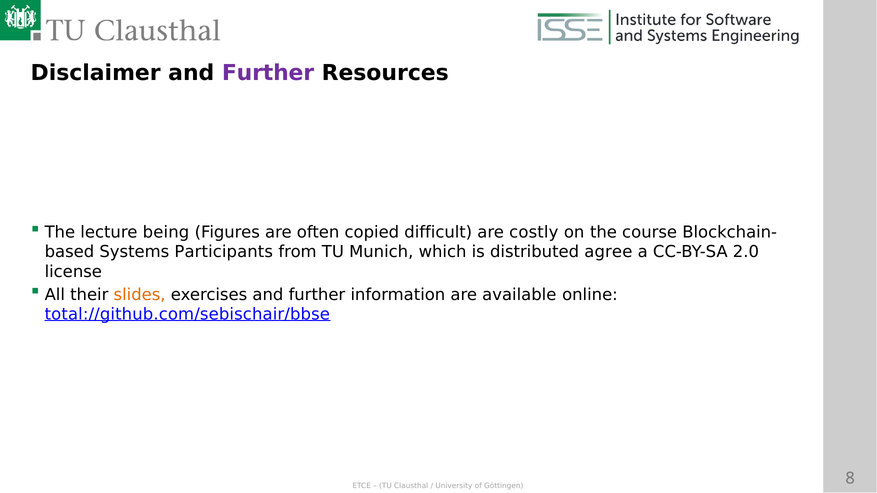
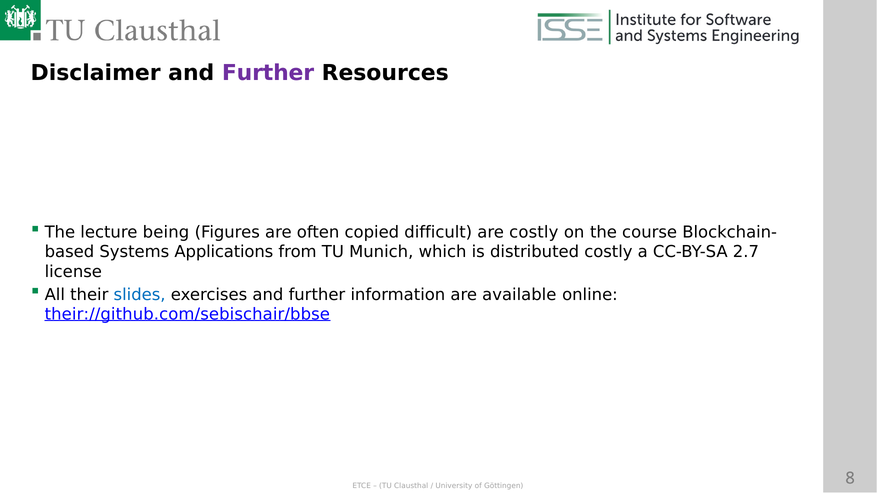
Participants: Participants -> Applications
distributed agree: agree -> costly
2.0: 2.0 -> 2.7
slides colour: orange -> blue
total://github.com/sebischair/bbse: total://github.com/sebischair/bbse -> their://github.com/sebischair/bbse
